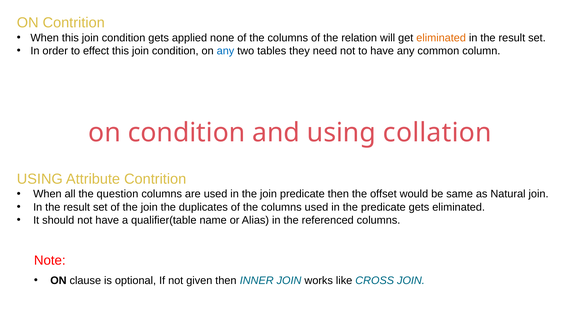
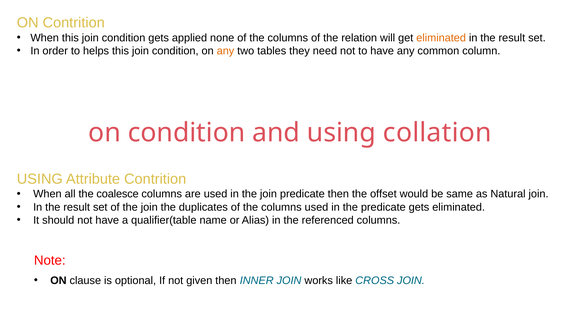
effect: effect -> helps
any at (225, 51) colour: blue -> orange
question: question -> coalesce
